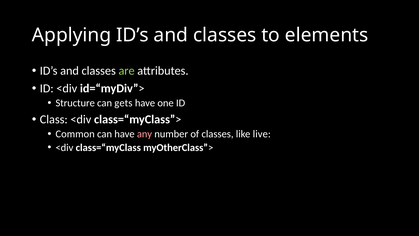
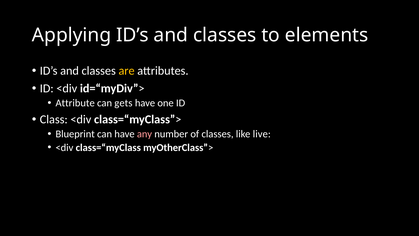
are colour: light green -> yellow
Structure: Structure -> Attribute
Common: Common -> Blueprint
